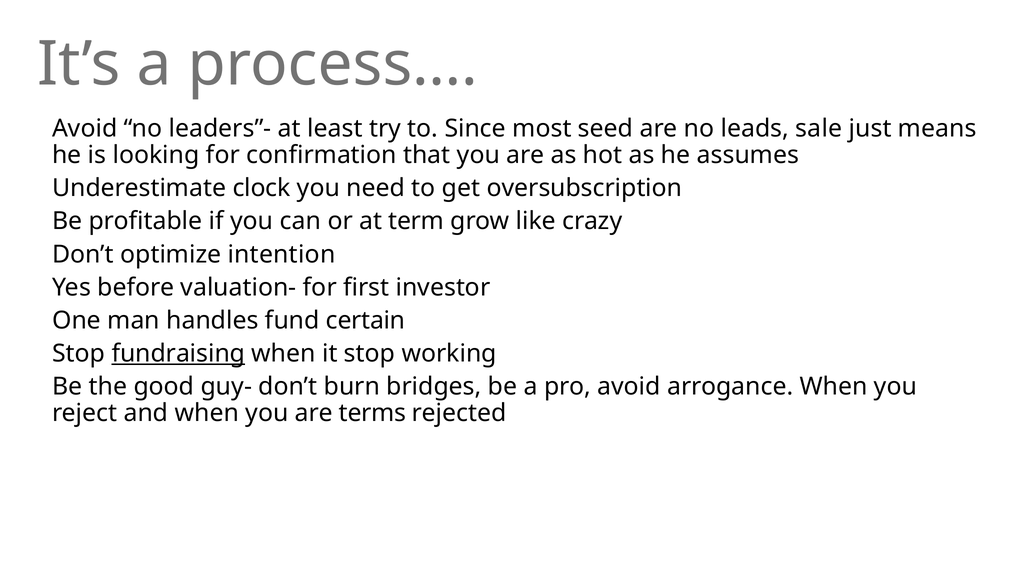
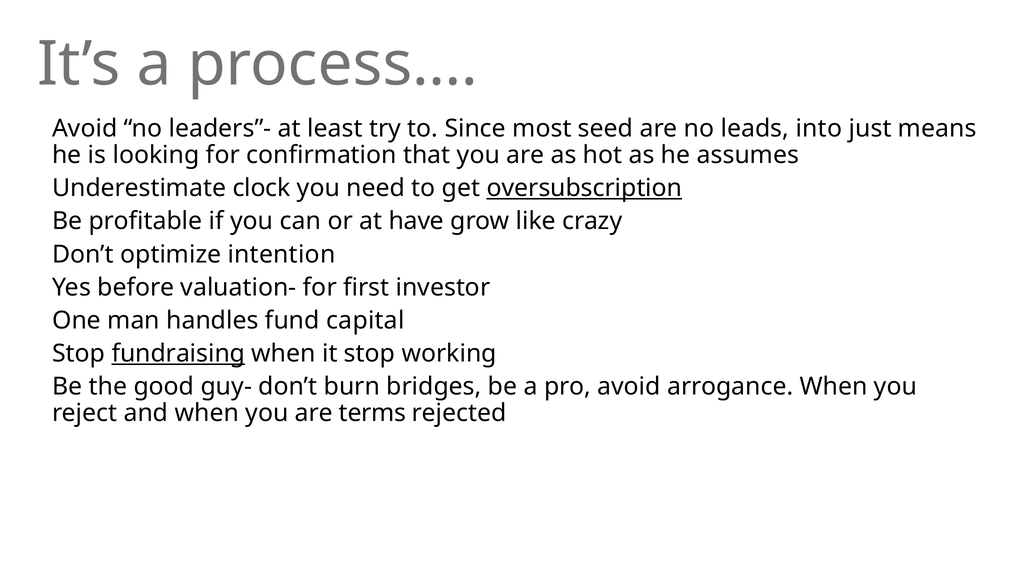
sale: sale -> into
oversubscription underline: none -> present
term: term -> have
certain: certain -> capital
